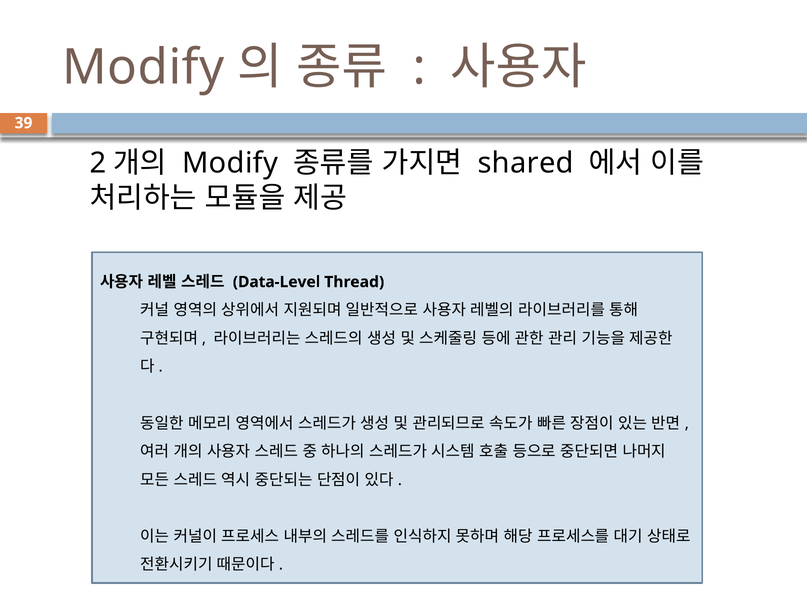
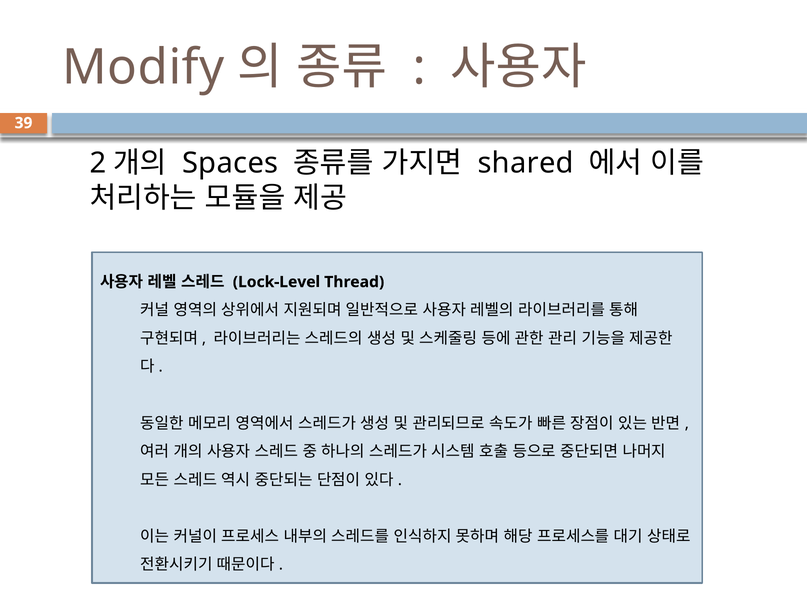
Modify at (230, 163): Modify -> Spaces
Data-Level: Data-Level -> Lock-Level
